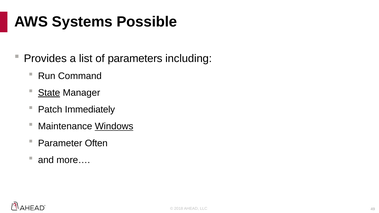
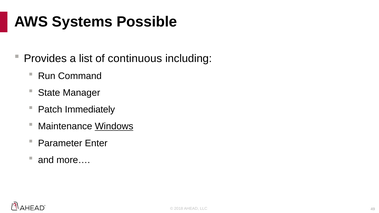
parameters: parameters -> continuous
State underline: present -> none
Often: Often -> Enter
